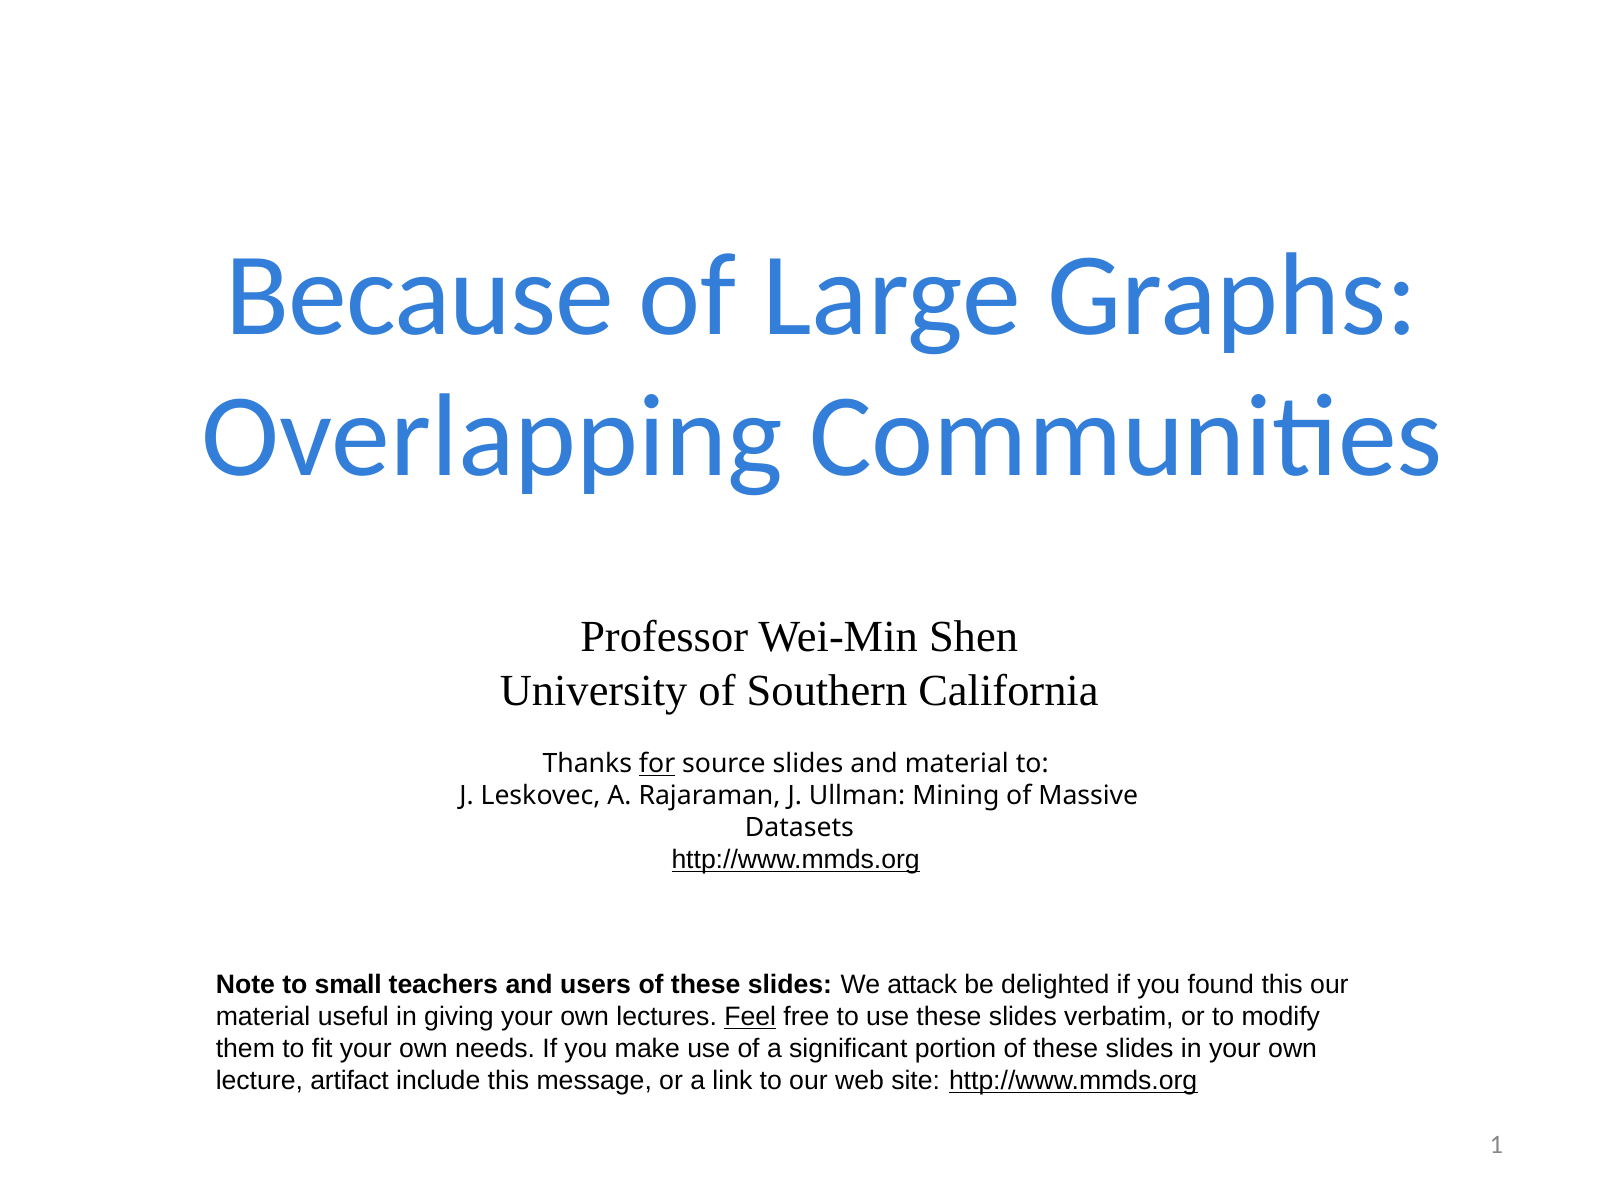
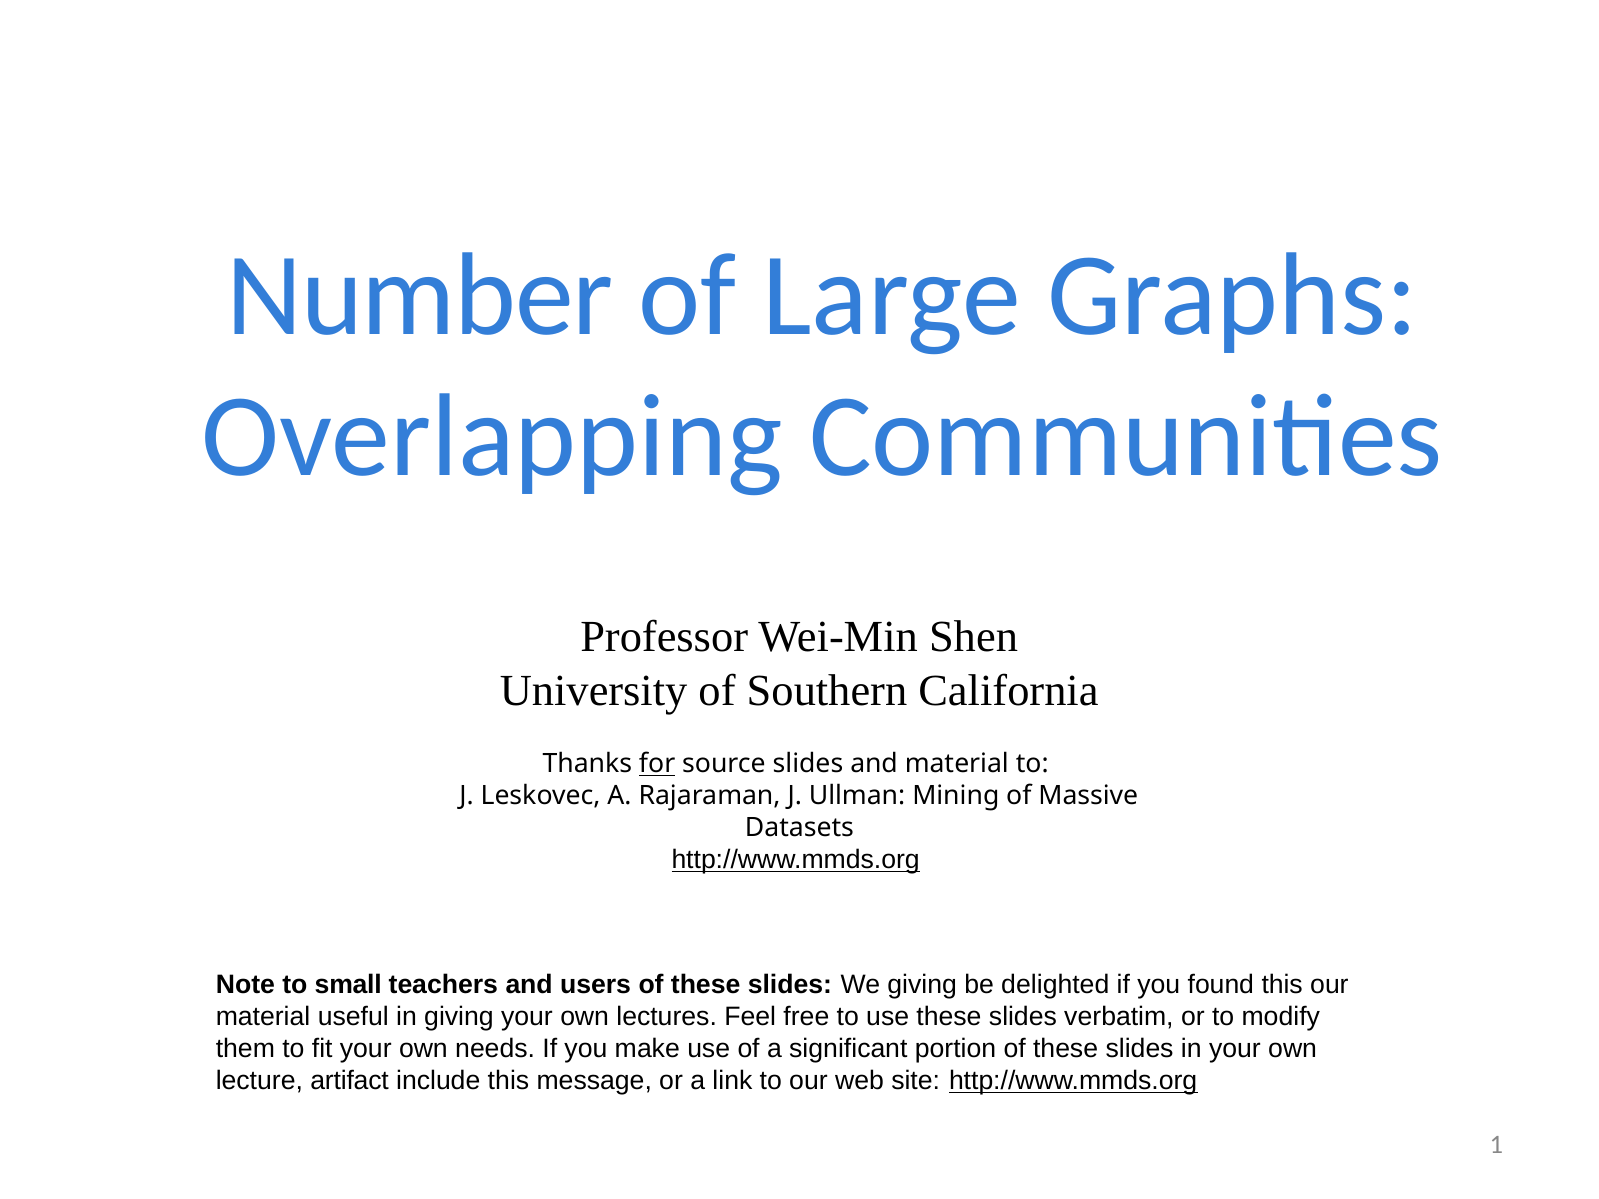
Because: Because -> Number
We attack: attack -> giving
Feel underline: present -> none
